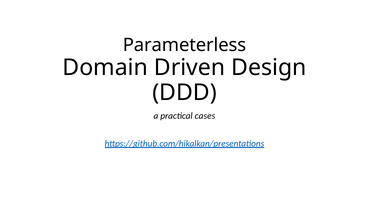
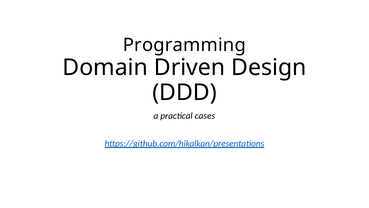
Parameterless: Parameterless -> Programming
